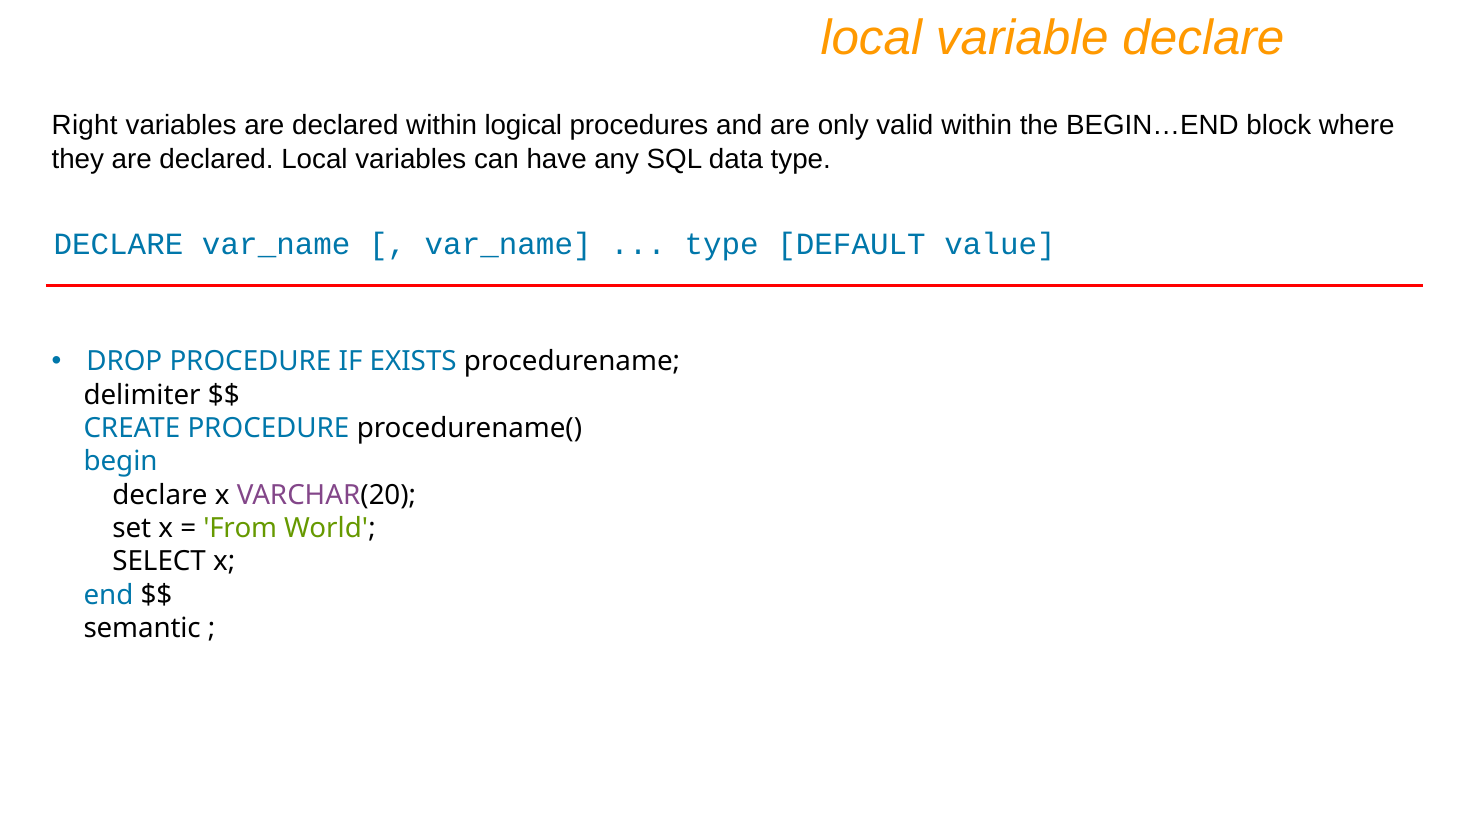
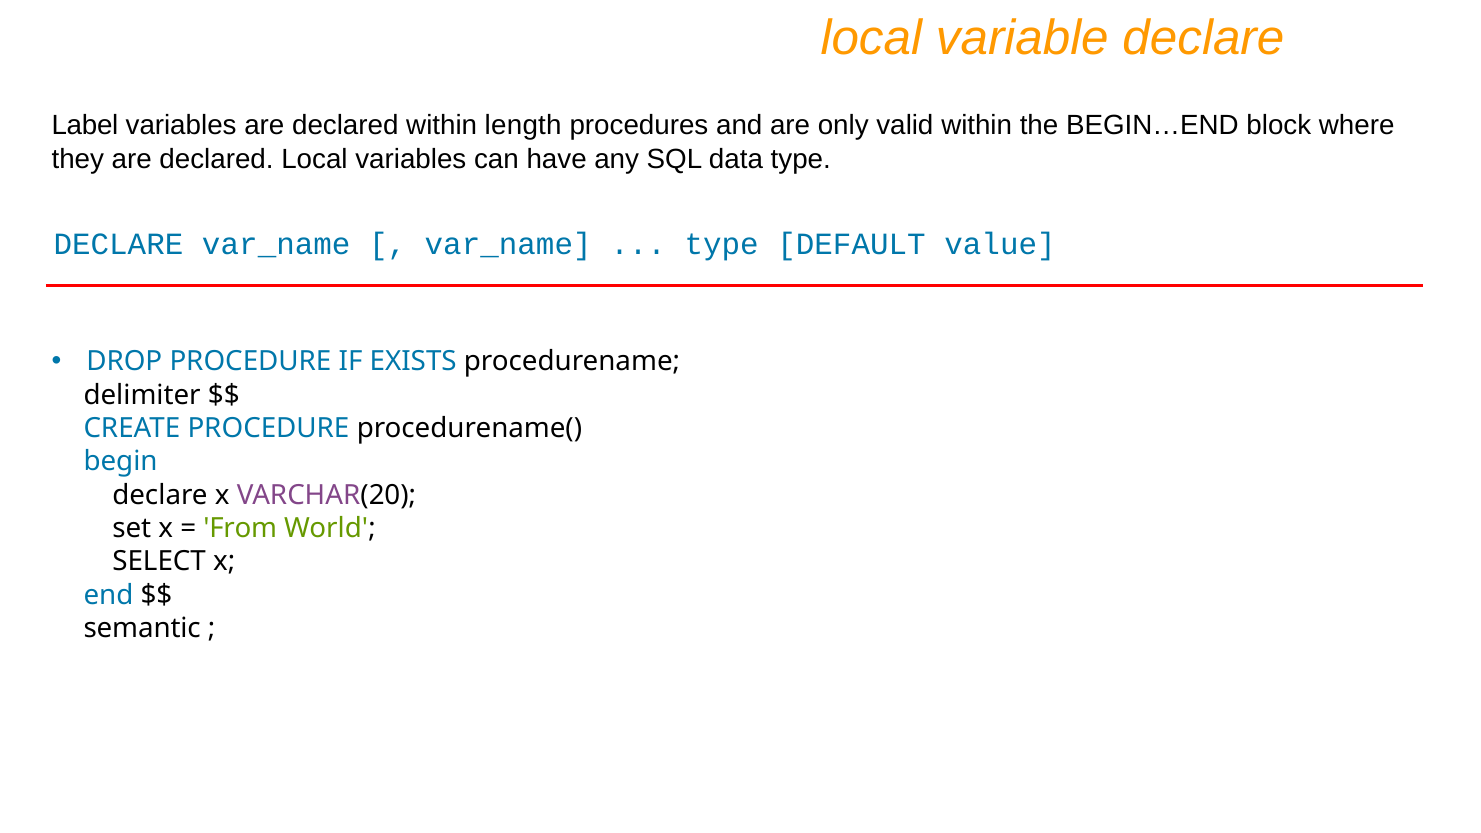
Right: Right -> Label
logical: logical -> length
